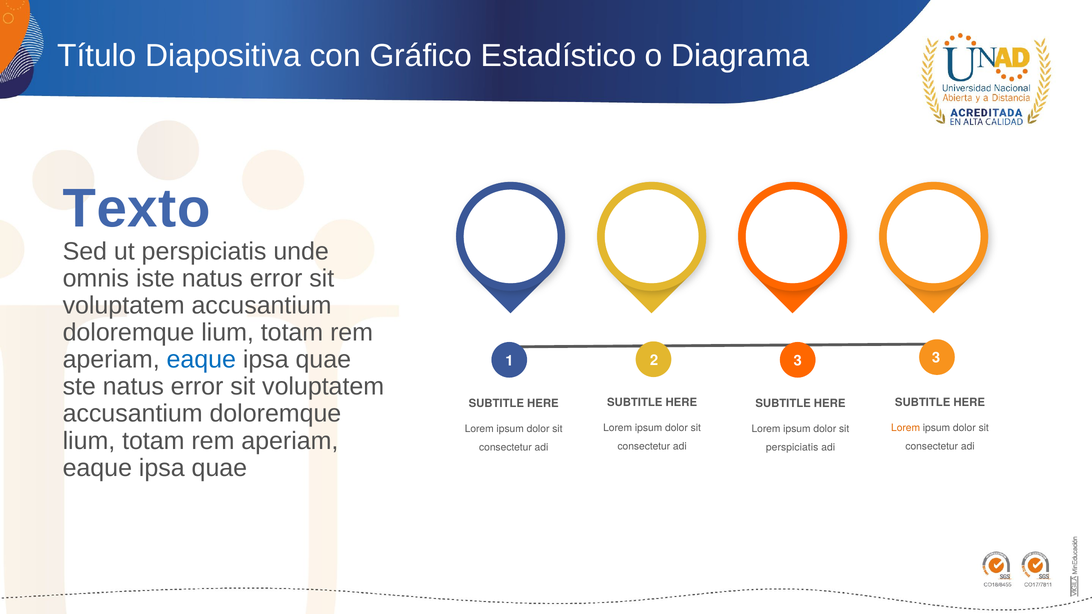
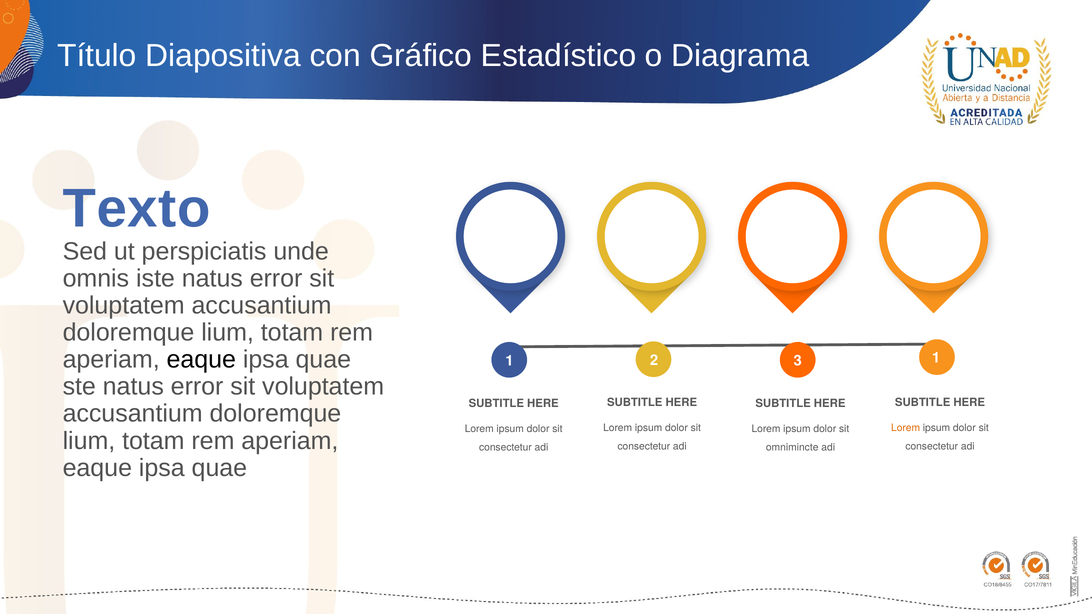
eaque at (201, 360) colour: blue -> black
1 3: 3 -> 1
perspiciatis at (792, 448): perspiciatis -> omnimincte
